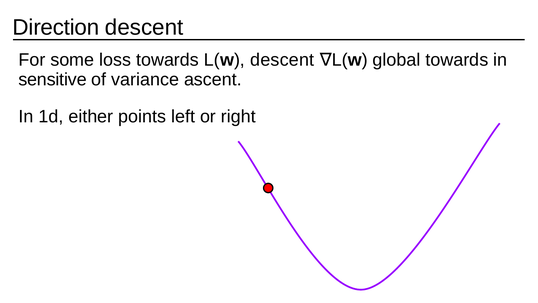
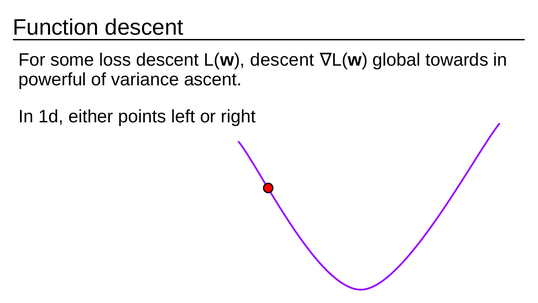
Direction: Direction -> Function
loss towards: towards -> descent
sensitive: sensitive -> powerful
